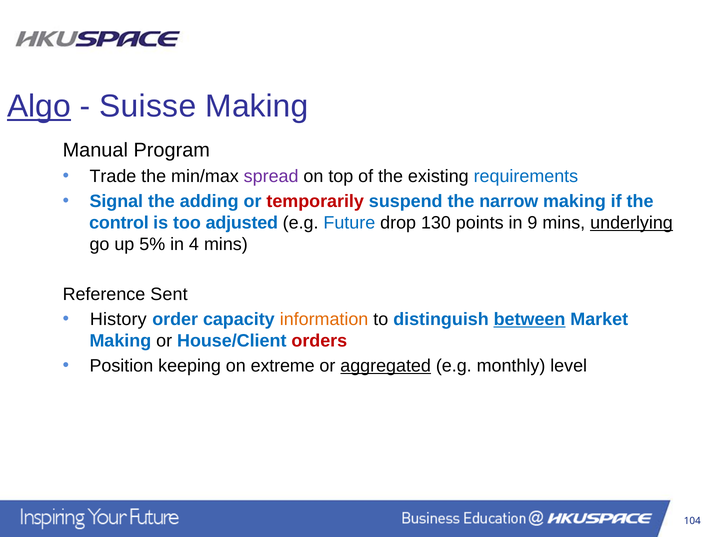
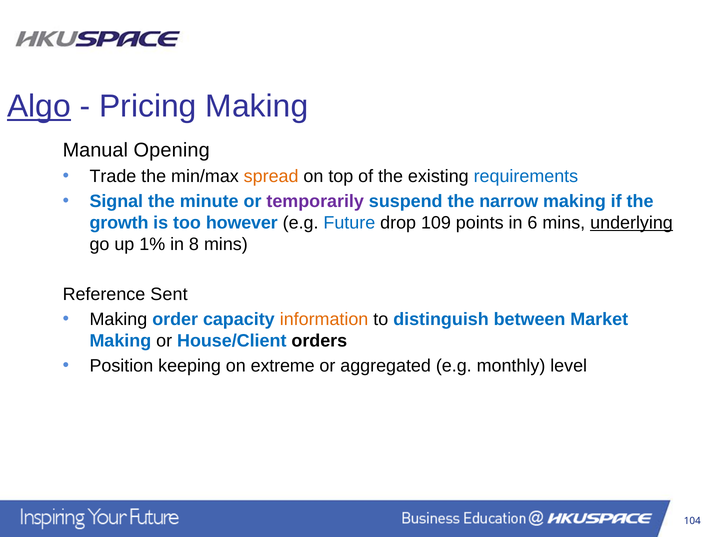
Suisse: Suisse -> Pricing
Program: Program -> Opening
spread colour: purple -> orange
adding: adding -> minute
temporarily colour: red -> purple
control: control -> growth
adjusted: adjusted -> however
130: 130 -> 109
9: 9 -> 6
5%: 5% -> 1%
4: 4 -> 8
History at (118, 320): History -> Making
between underline: present -> none
orders colour: red -> black
aggregated underline: present -> none
